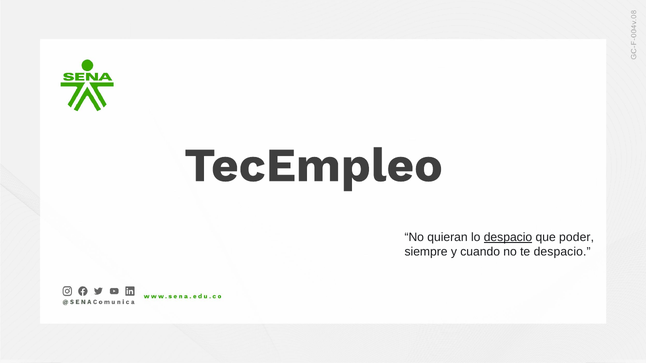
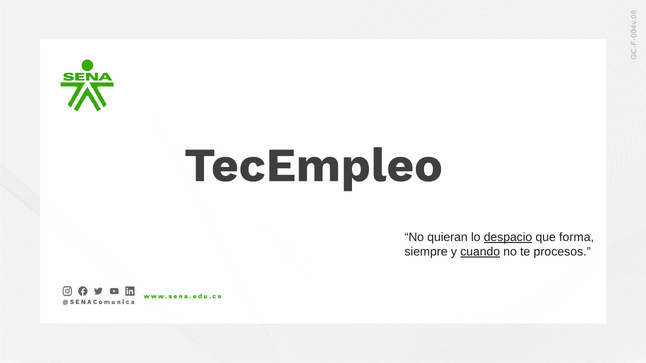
poder: poder -> forma
cuando underline: none -> present
te despacio: despacio -> procesos
